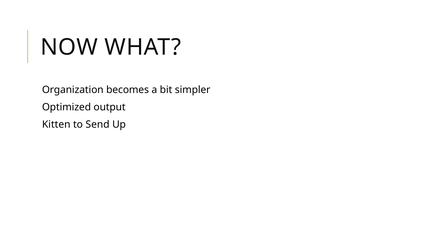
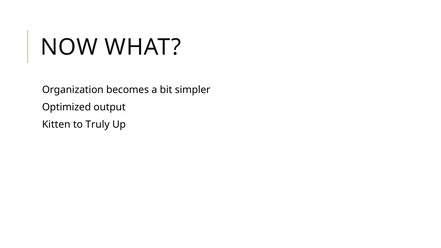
Send: Send -> Truly
